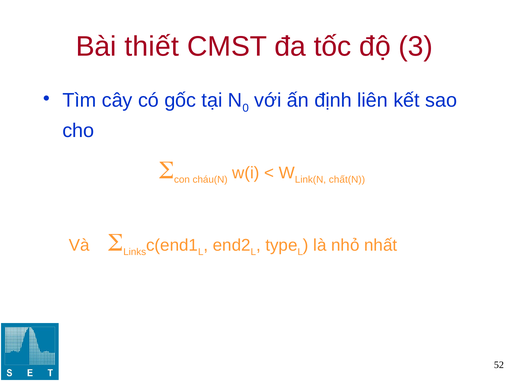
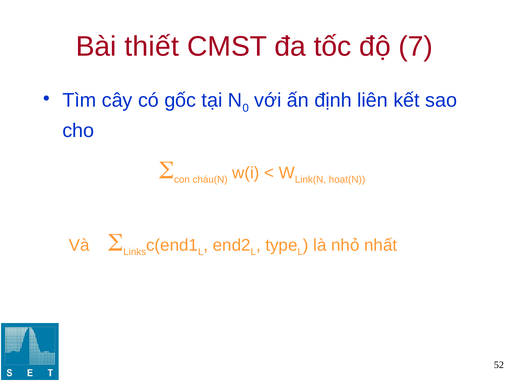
3: 3 -> 7
chất(N: chất(N -> hoạt(N
